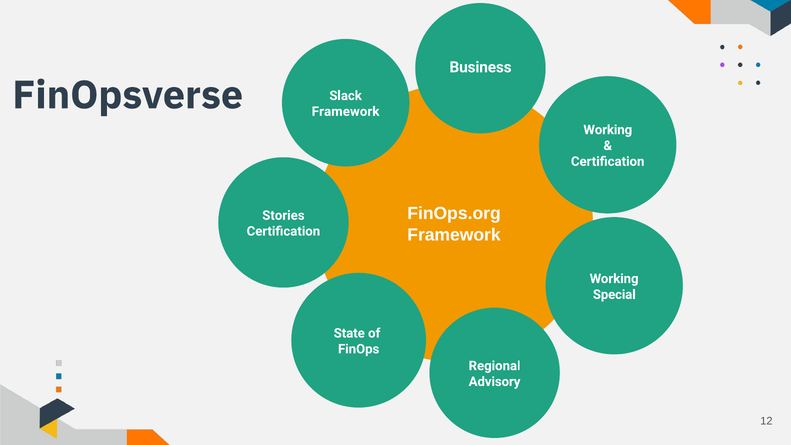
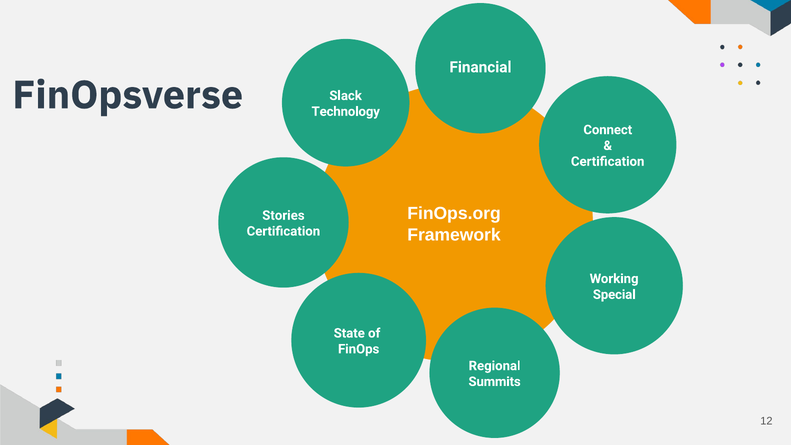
Business: Business -> Financial
Framework at (346, 112): Framework -> Technology
Working at (608, 130): Working -> Connect
Advisory: Advisory -> Summits
